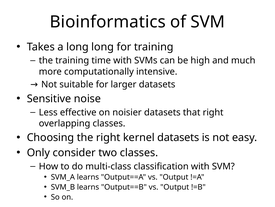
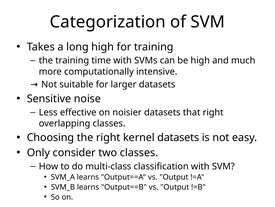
Bioinformatics: Bioinformatics -> Categorization
long long: long -> high
